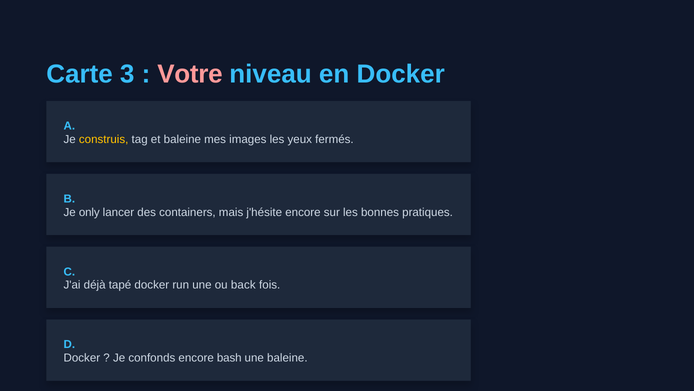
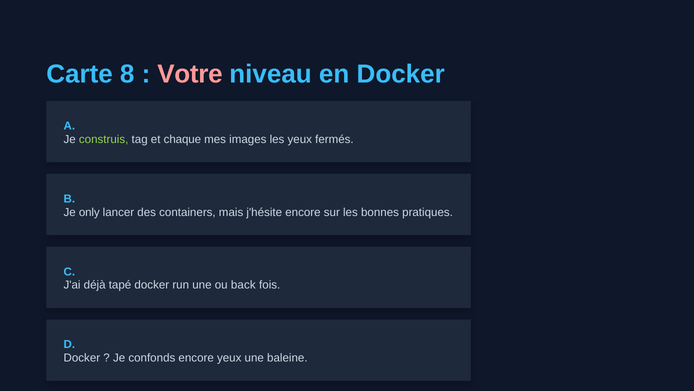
3: 3 -> 8
construis colour: yellow -> light green
et baleine: baleine -> chaque
encore bash: bash -> yeux
